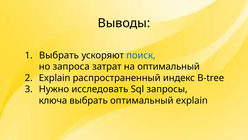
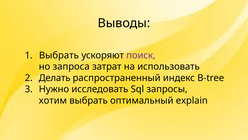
поиск colour: blue -> purple
на оптимальный: оптимальный -> использовать
Explain at (55, 78): Explain -> Делать
ключа: ключа -> хотим
